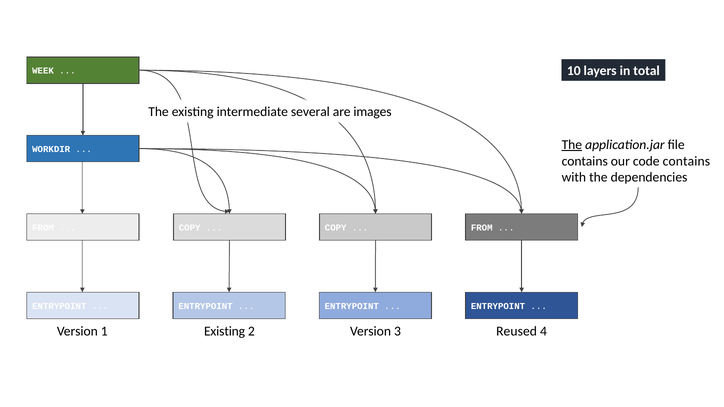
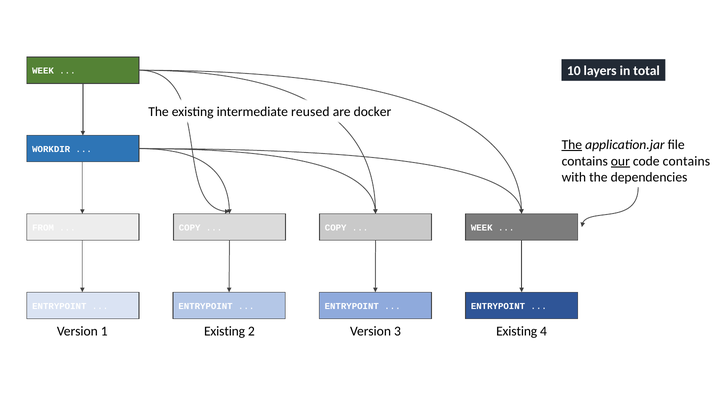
several: several -> reused
images: images -> docker
our underline: none -> present
FROM at (482, 228): FROM -> WEEK
3 Reused: Reused -> Existing
